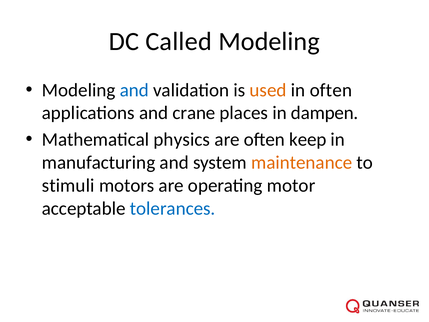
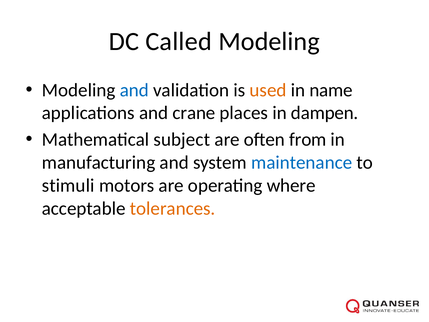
in often: often -> name
physics: physics -> subject
keep: keep -> from
maintenance colour: orange -> blue
motor: motor -> where
tolerances colour: blue -> orange
